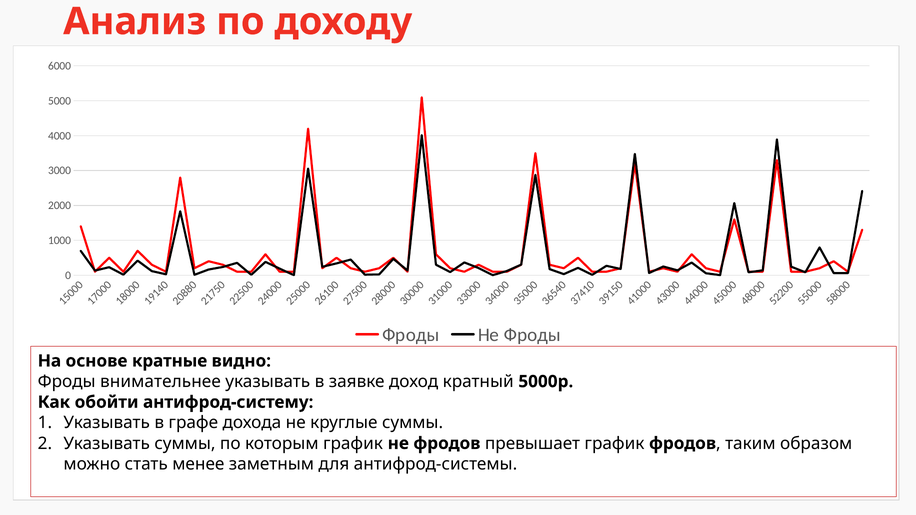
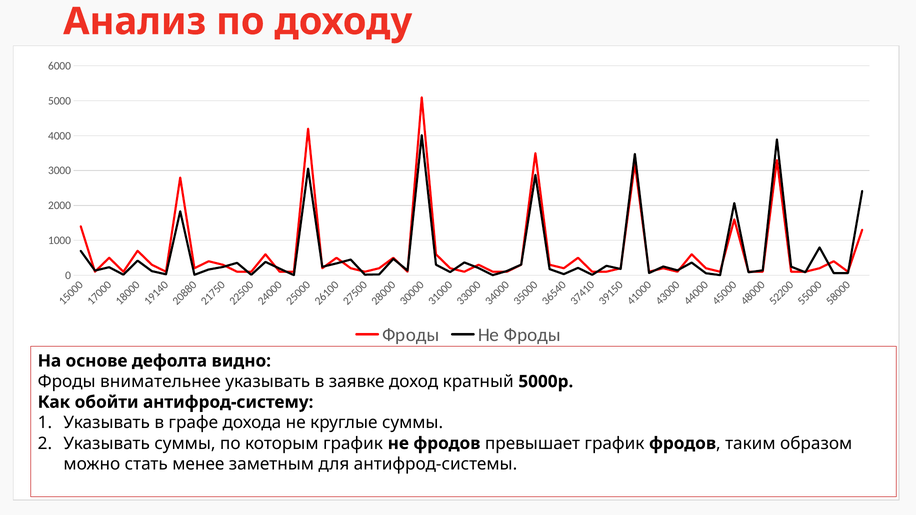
кратные: кратные -> дефолта
